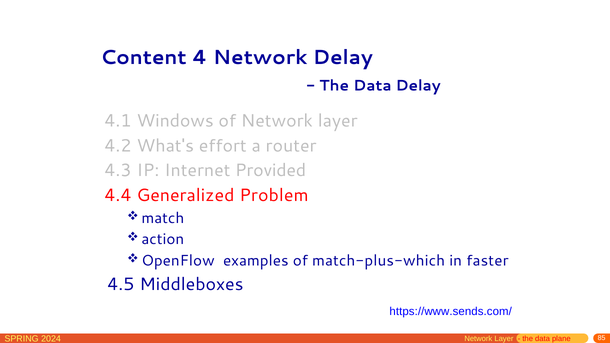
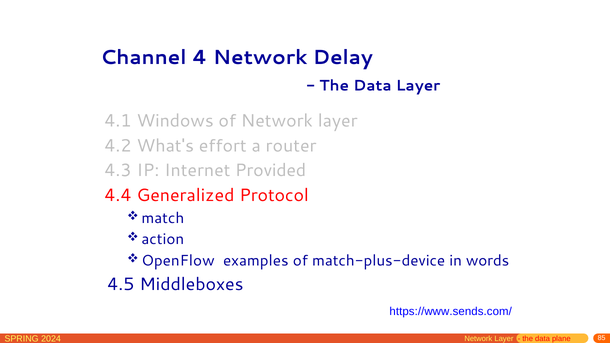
Content: Content -> Channel
Data Delay: Delay -> Layer
Problem: Problem -> Protocol
match-plus-which: match-plus-which -> match-plus-device
faster: faster -> words
